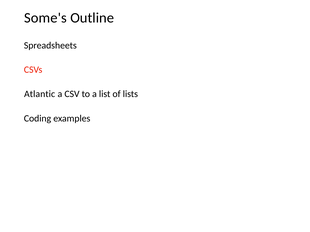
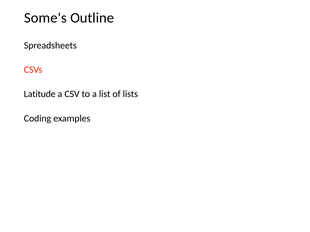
Atlantic: Atlantic -> Latitude
